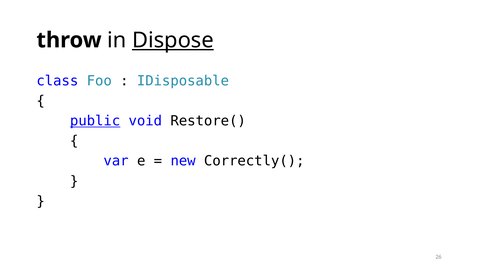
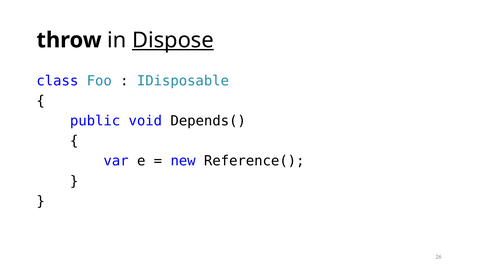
public underline: present -> none
Restore(: Restore( -> Depends(
Correctly(: Correctly( -> Reference(
